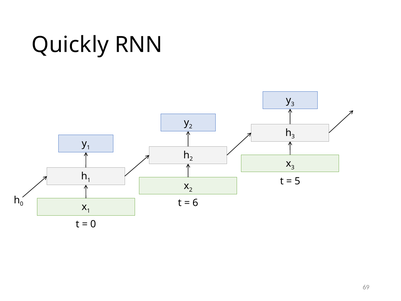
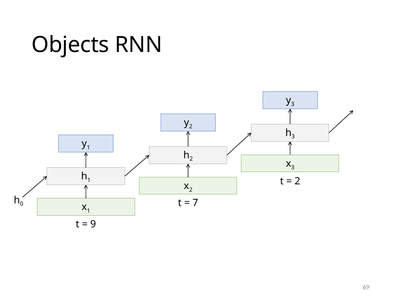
Quickly: Quickly -> Objects
5 at (297, 181): 5 -> 2
6: 6 -> 7
0 at (93, 224): 0 -> 9
